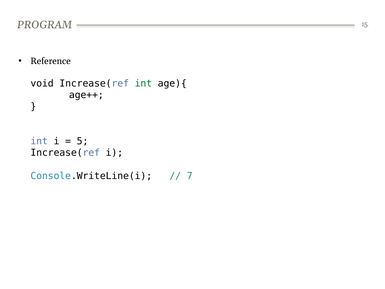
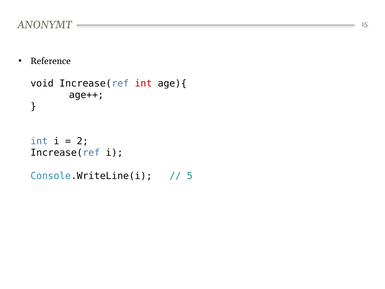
PROGRAM: PROGRAM -> ANONYMT
int at (143, 83) colour: green -> red
5: 5 -> 2
7: 7 -> 5
